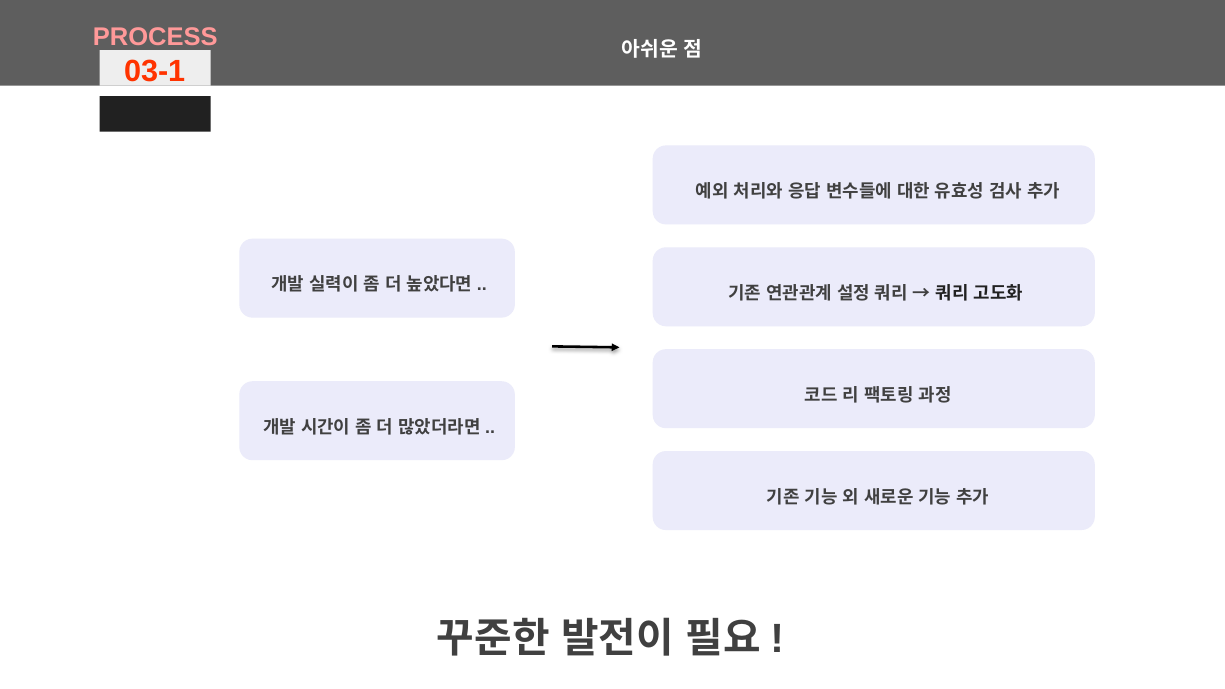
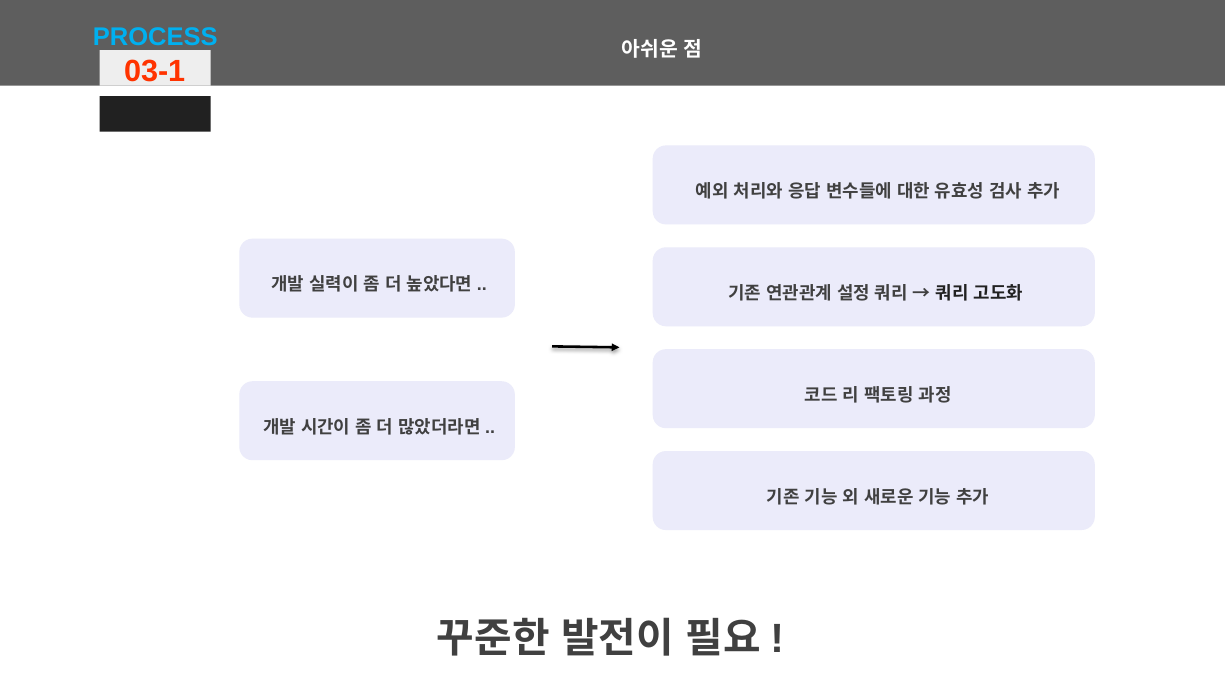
PROCESS colour: pink -> light blue
